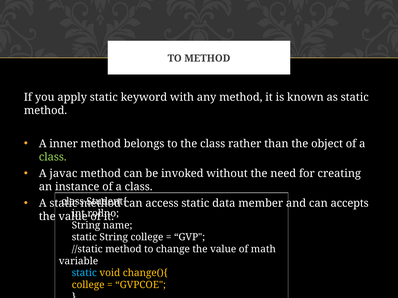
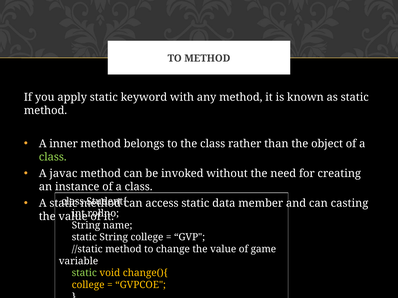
accepts: accepts -> casting
math: math -> game
static at (84, 273) colour: light blue -> light green
